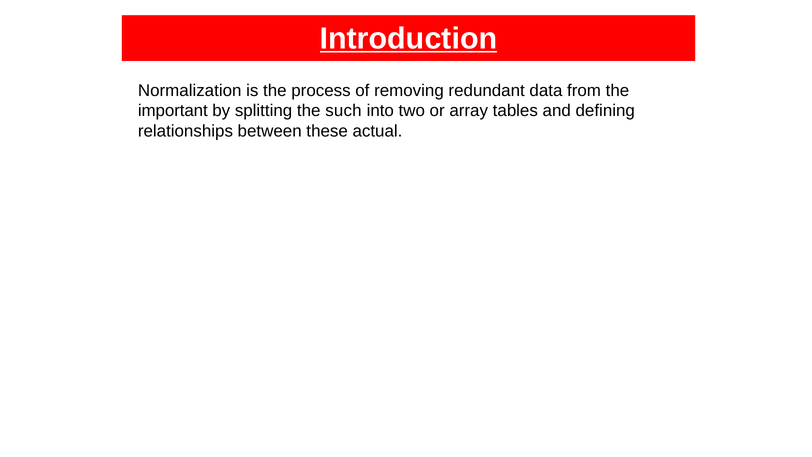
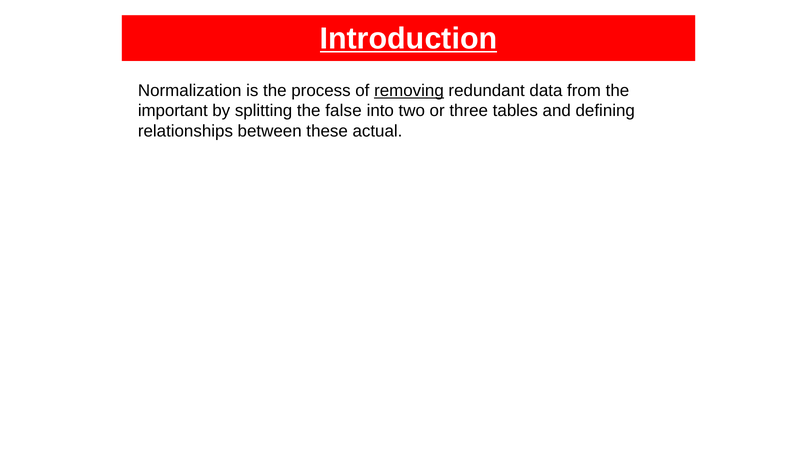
removing underline: none -> present
such: such -> false
array: array -> three
